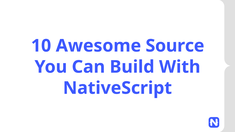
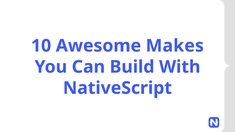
Source: Source -> Makes
